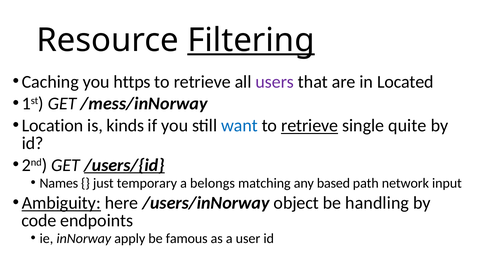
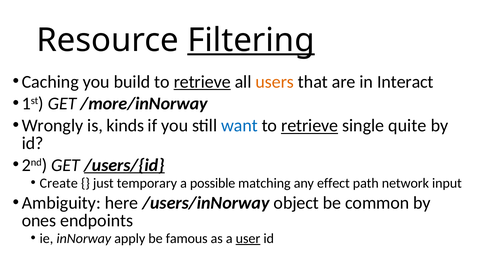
https: https -> build
retrieve at (202, 82) underline: none -> present
users colour: purple -> orange
Located: Located -> Interact
/mess/inNorway: /mess/inNorway -> /more/inNorway
Location: Location -> Wrongly
Names: Names -> Create
belongs: belongs -> possible
based: based -> effect
Ambiguity underline: present -> none
handling: handling -> common
code: code -> ones
user underline: none -> present
